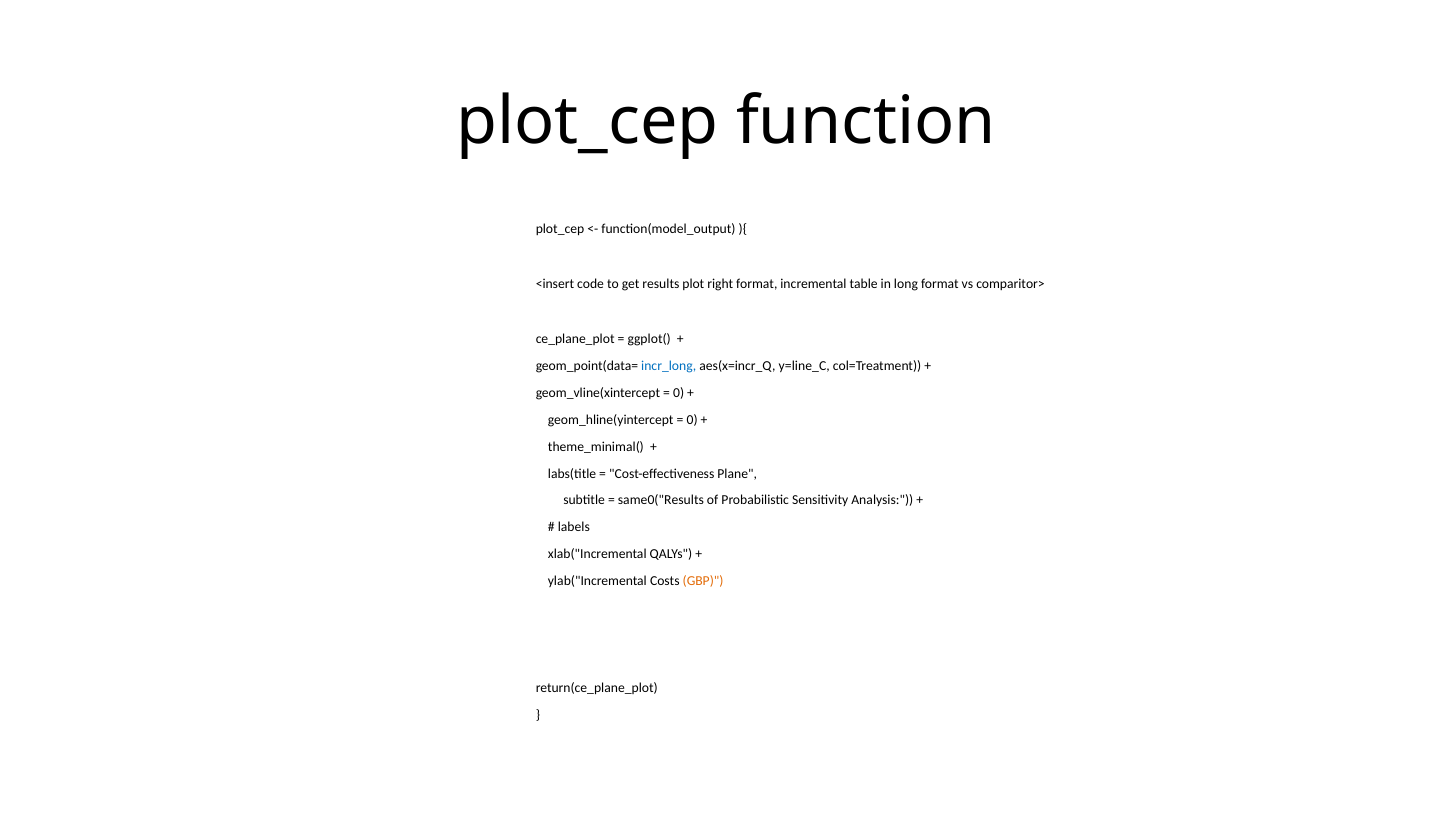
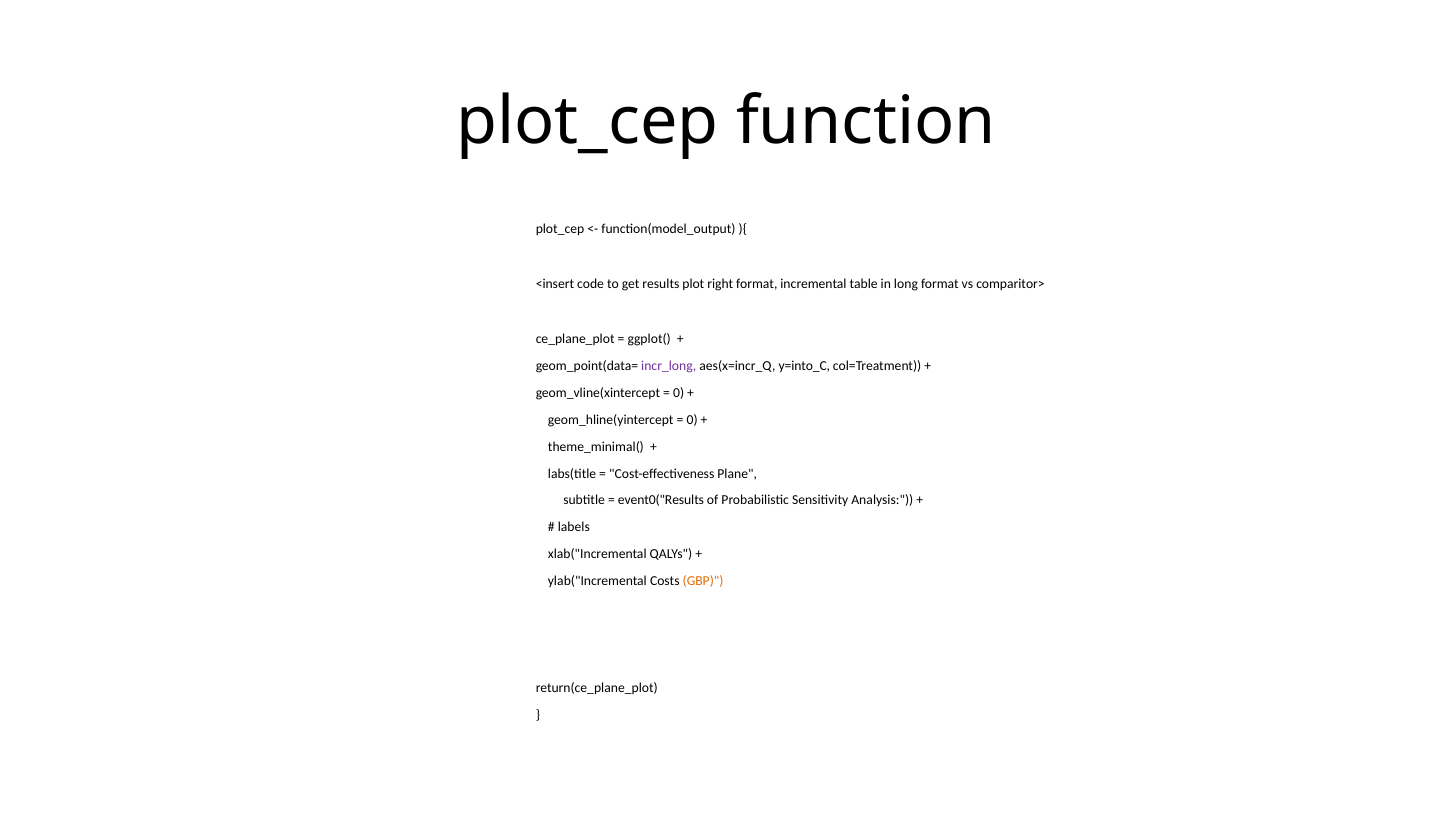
incr_long colour: blue -> purple
y=line_C: y=line_C -> y=into_C
same0("Results: same0("Results -> event0("Results
